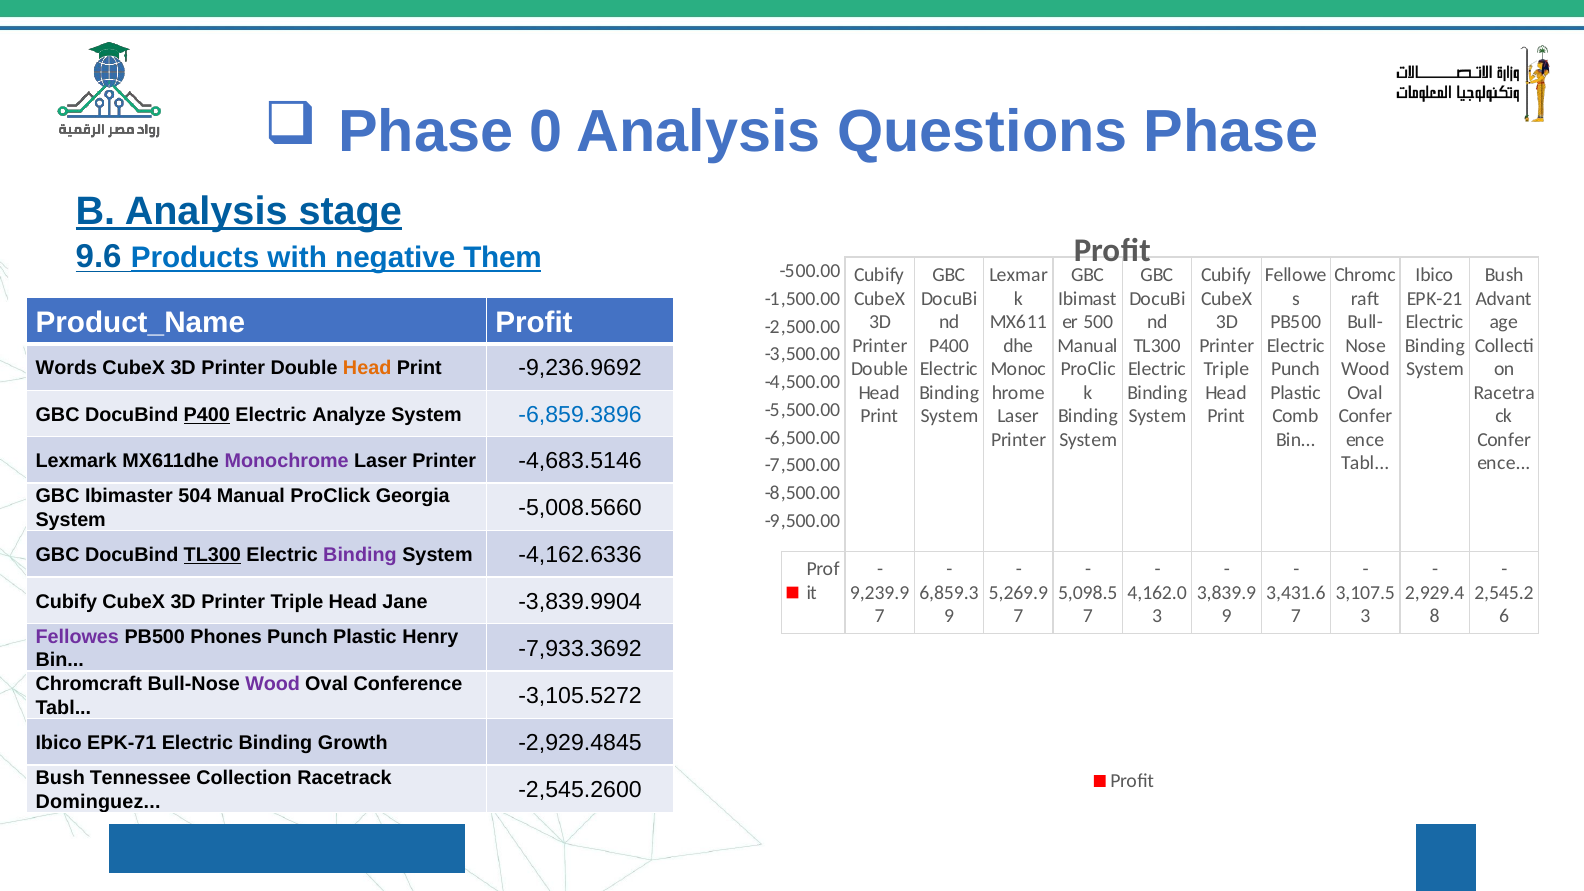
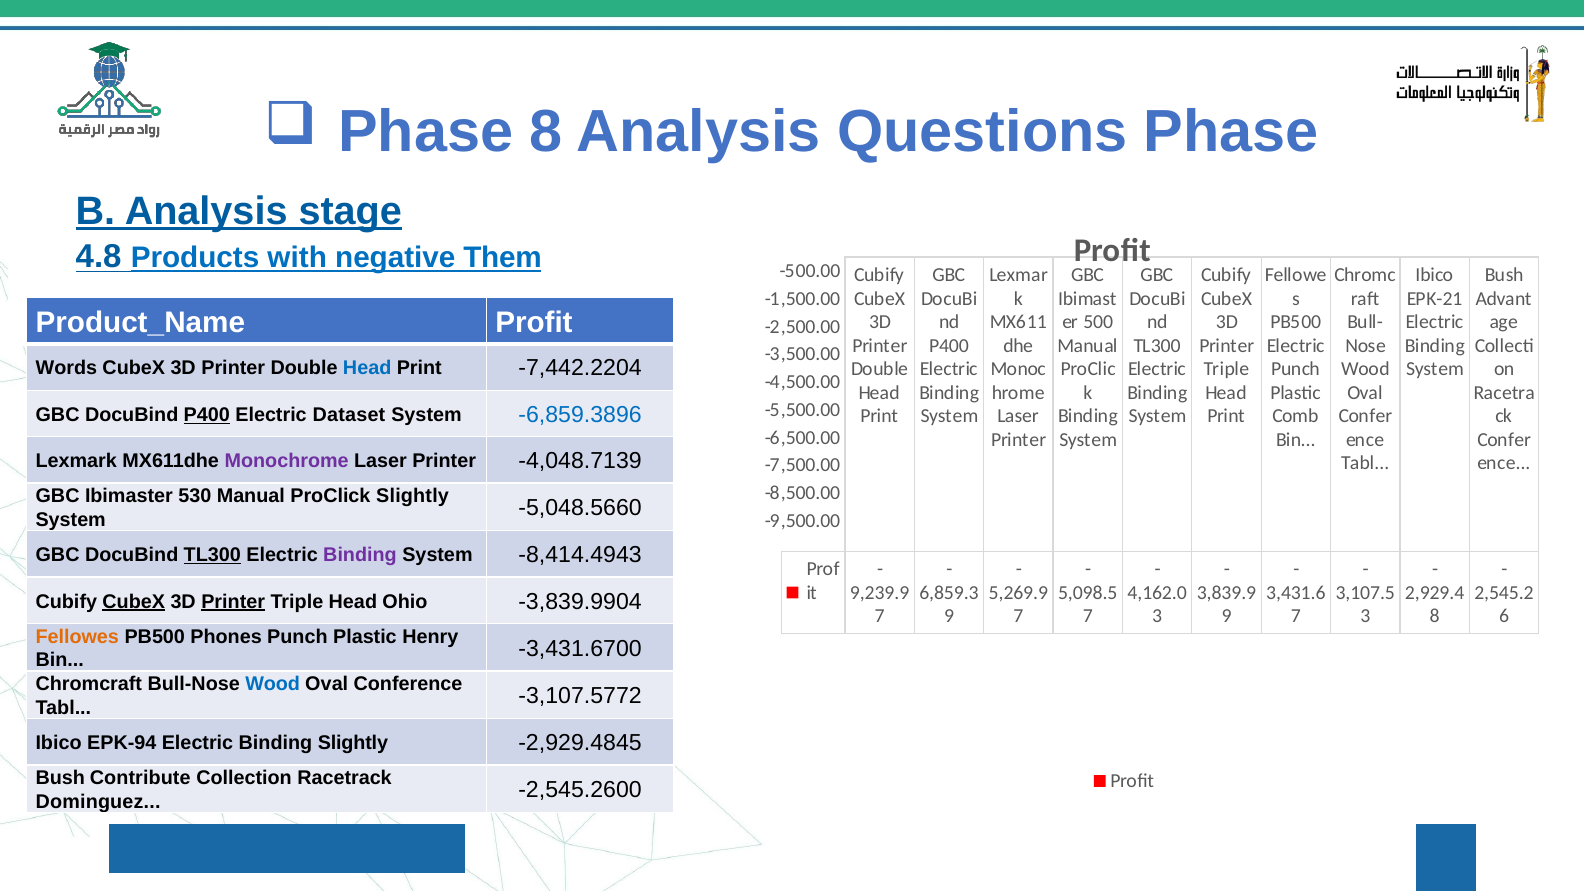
Phase 0: 0 -> 8
9.6: 9.6 -> 4.8
Head at (367, 368) colour: orange -> blue
-9,236.9692: -9,236.9692 -> -7,442.2204
Analyze: Analyze -> Dataset
-4,683.5146: -4,683.5146 -> -4,048.7139
504: 504 -> 530
ProClick Georgia: Georgia -> Slightly
-5,008.5660: -5,008.5660 -> -5,048.5660
-4,162.6336: -4,162.6336 -> -8,414.4943
CubeX at (134, 601) underline: none -> present
Printer at (233, 601) underline: none -> present
Jane: Jane -> Ohio
Fellowes colour: purple -> orange
-7,933.3692: -7,933.3692 -> -3,431.6700
Wood at (273, 684) colour: purple -> blue
-3,105.5272: -3,105.5272 -> -3,107.5772
EPK-71: EPK-71 -> EPK-94
Binding Growth: Growth -> Slightly
Tennessee: Tennessee -> Contribute
